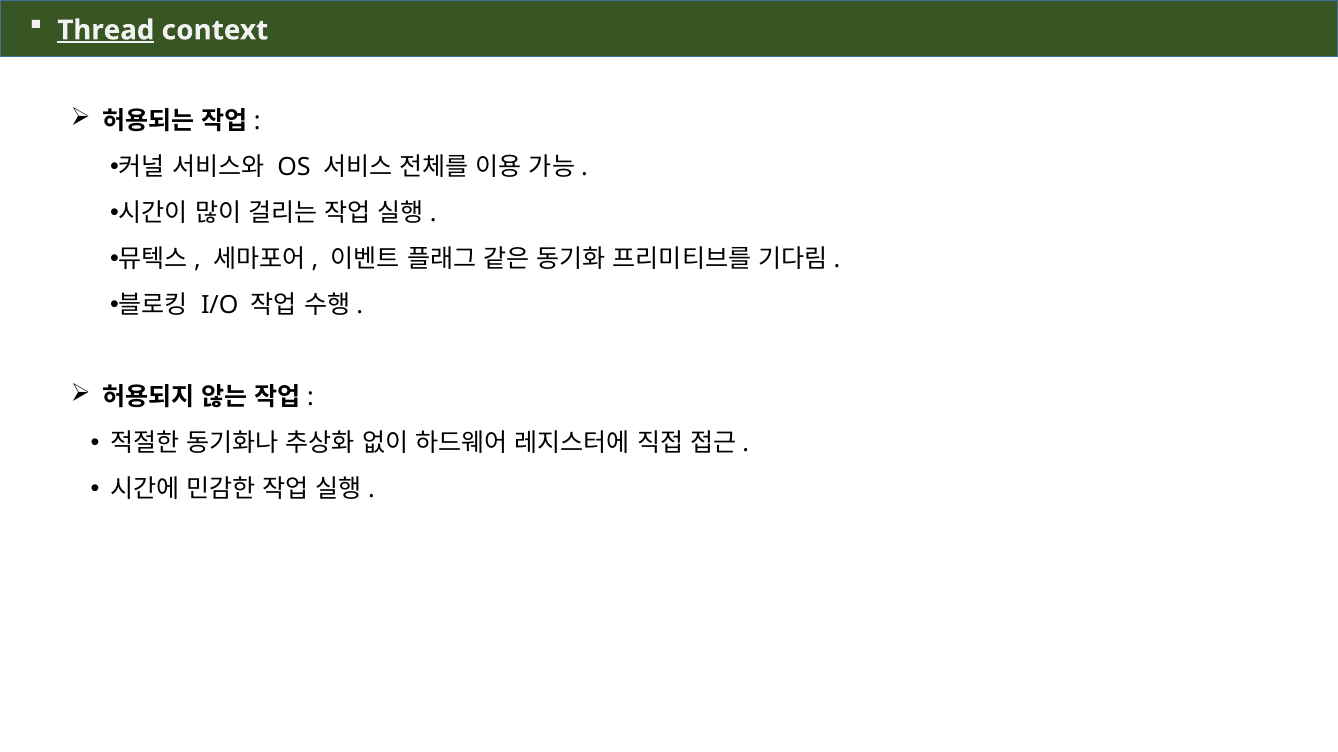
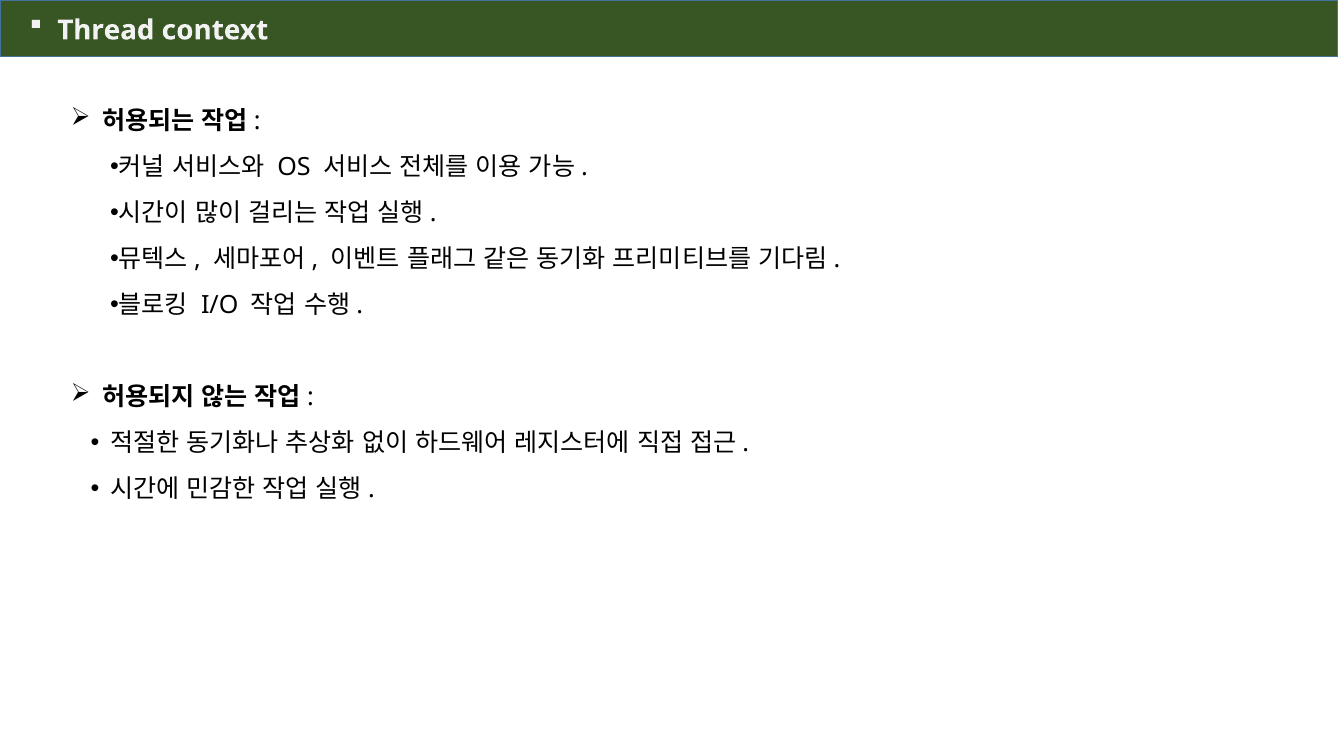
Thread underline: present -> none
